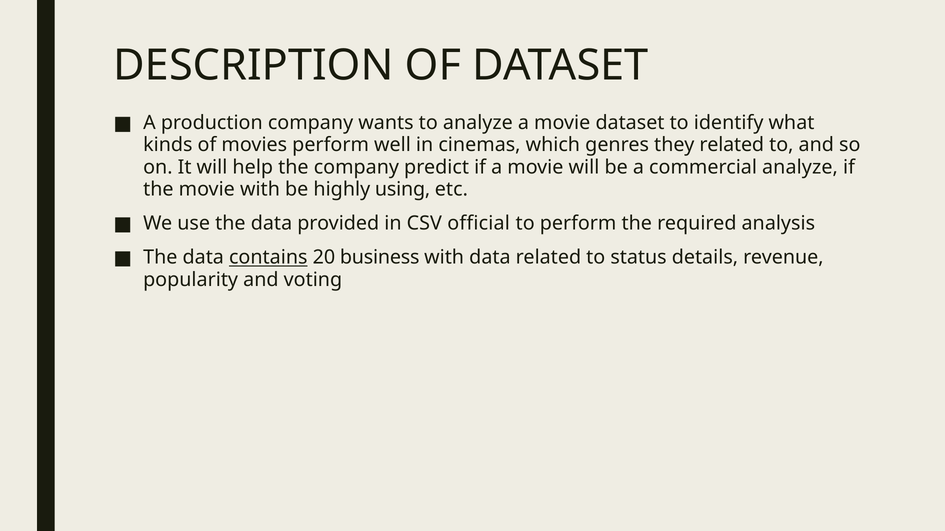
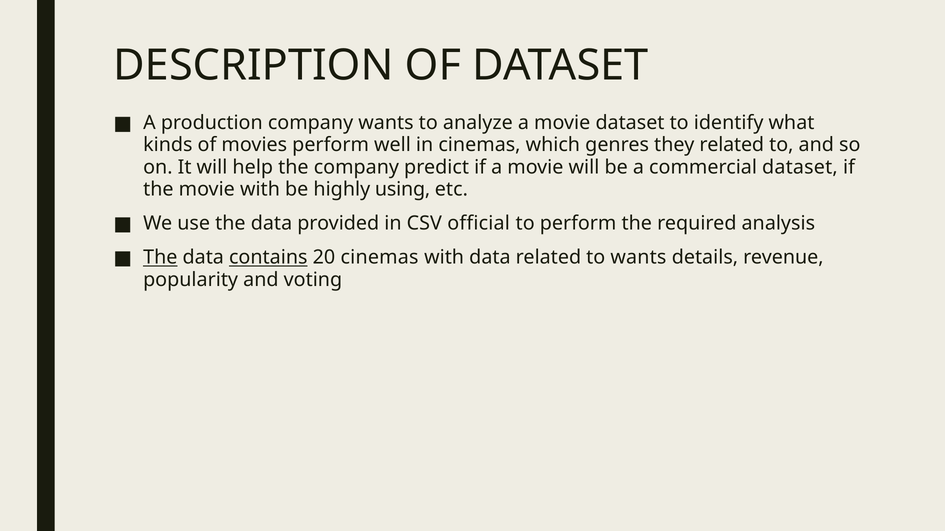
commercial analyze: analyze -> dataset
The at (160, 258) underline: none -> present
20 business: business -> cinemas
to status: status -> wants
